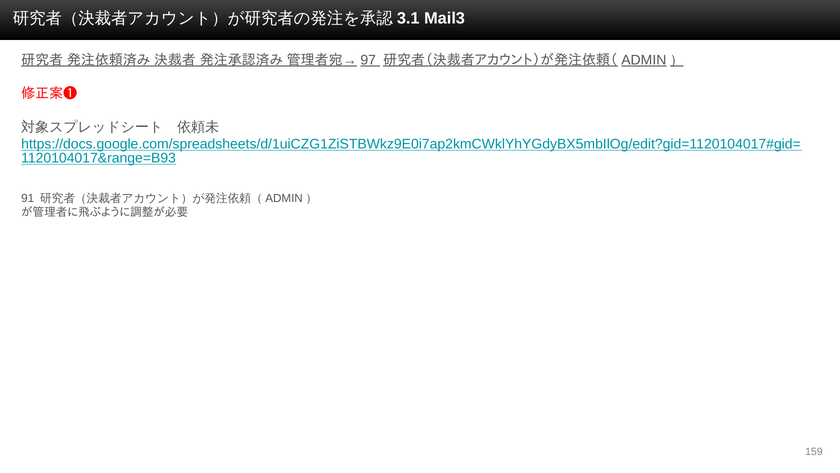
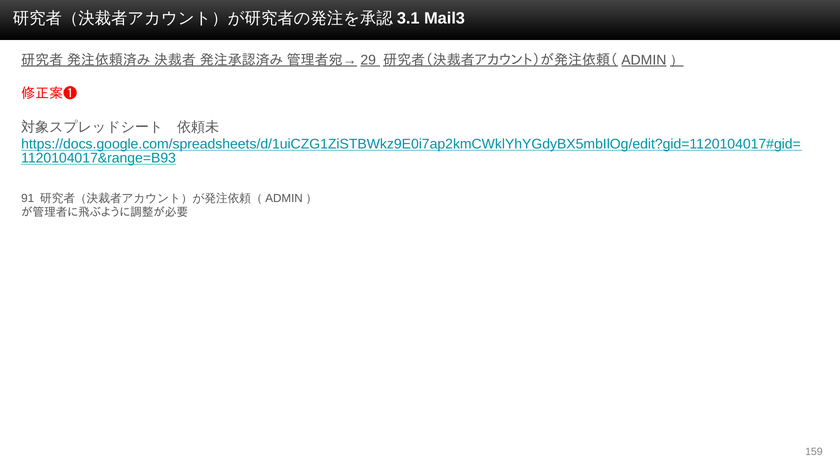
97: 97 -> 29
